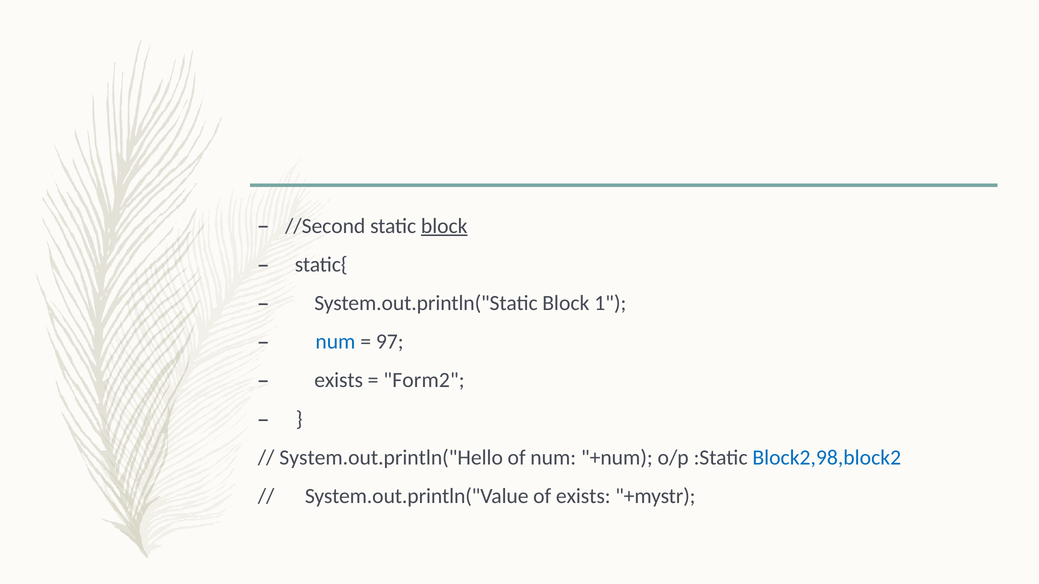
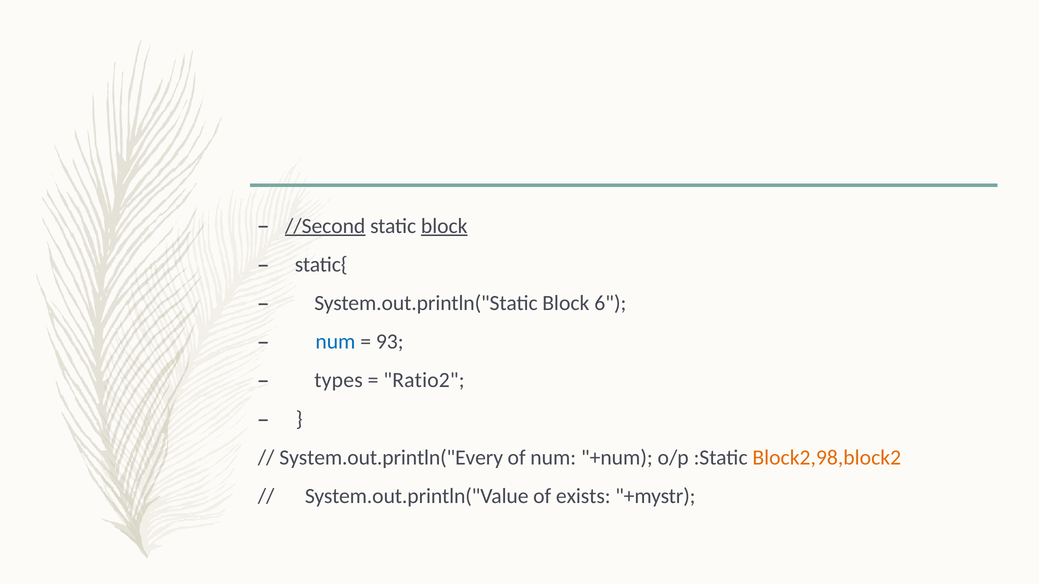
//Second underline: none -> present
1: 1 -> 6
97: 97 -> 93
exists at (339, 381): exists -> types
Form2: Form2 -> Ratio2
System.out.println("Hello: System.out.println("Hello -> System.out.println("Every
Block2,98,block2 colour: blue -> orange
